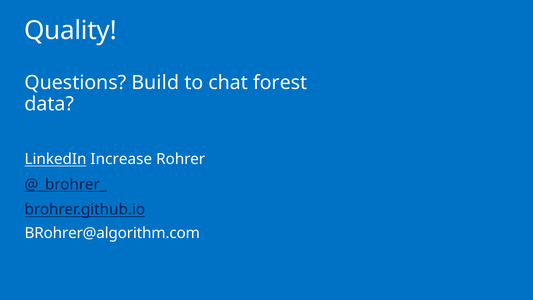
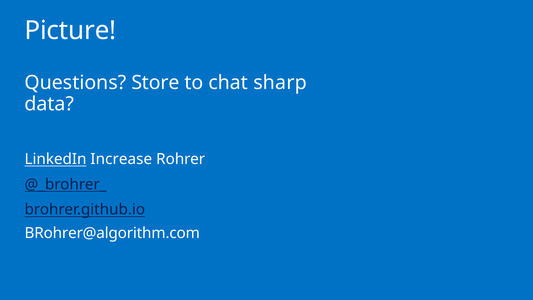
Quality: Quality -> Picture
Build: Build -> Store
forest: forest -> sharp
